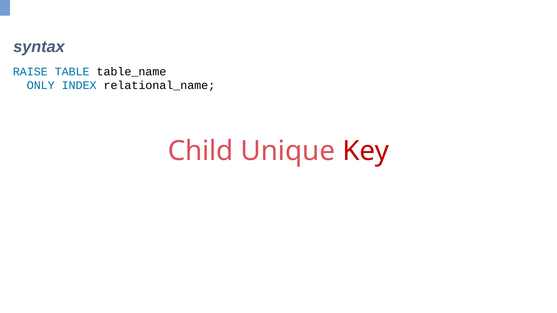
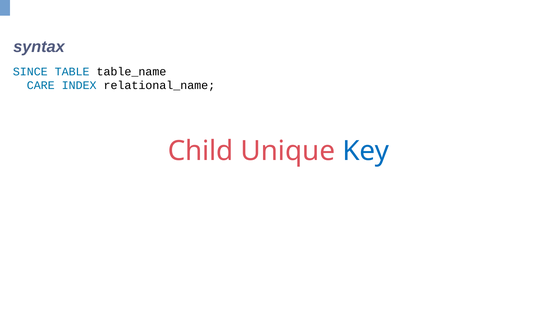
RAISE: RAISE -> SINCE
ONLY: ONLY -> CARE
Key colour: red -> blue
